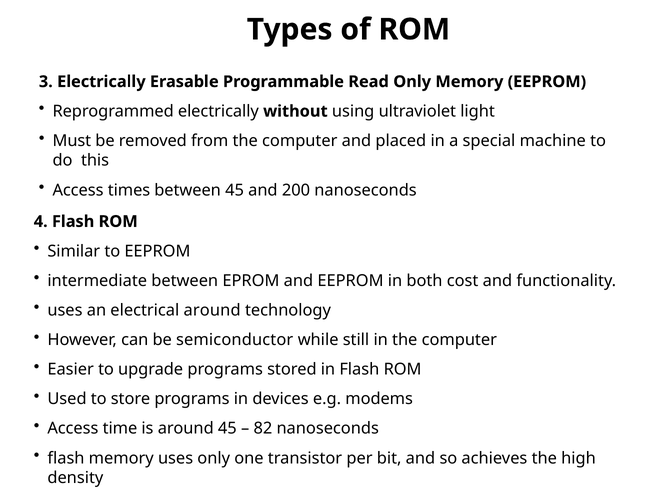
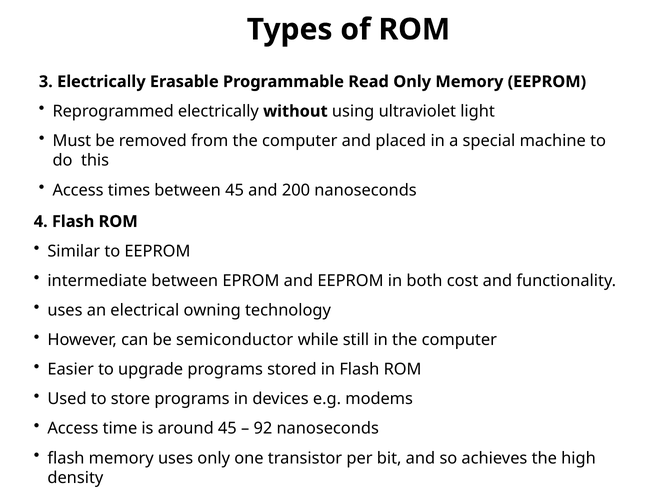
electrical around: around -> owning
82: 82 -> 92
